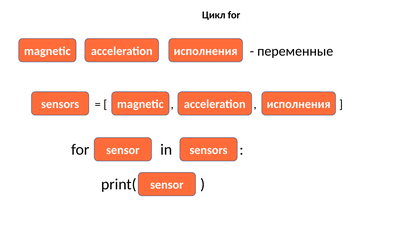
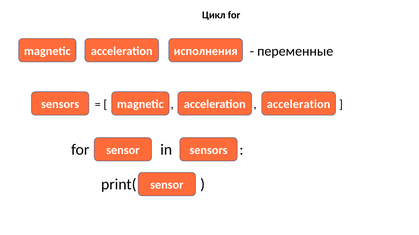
исполнения at (299, 105): исполнения -> acceleration
